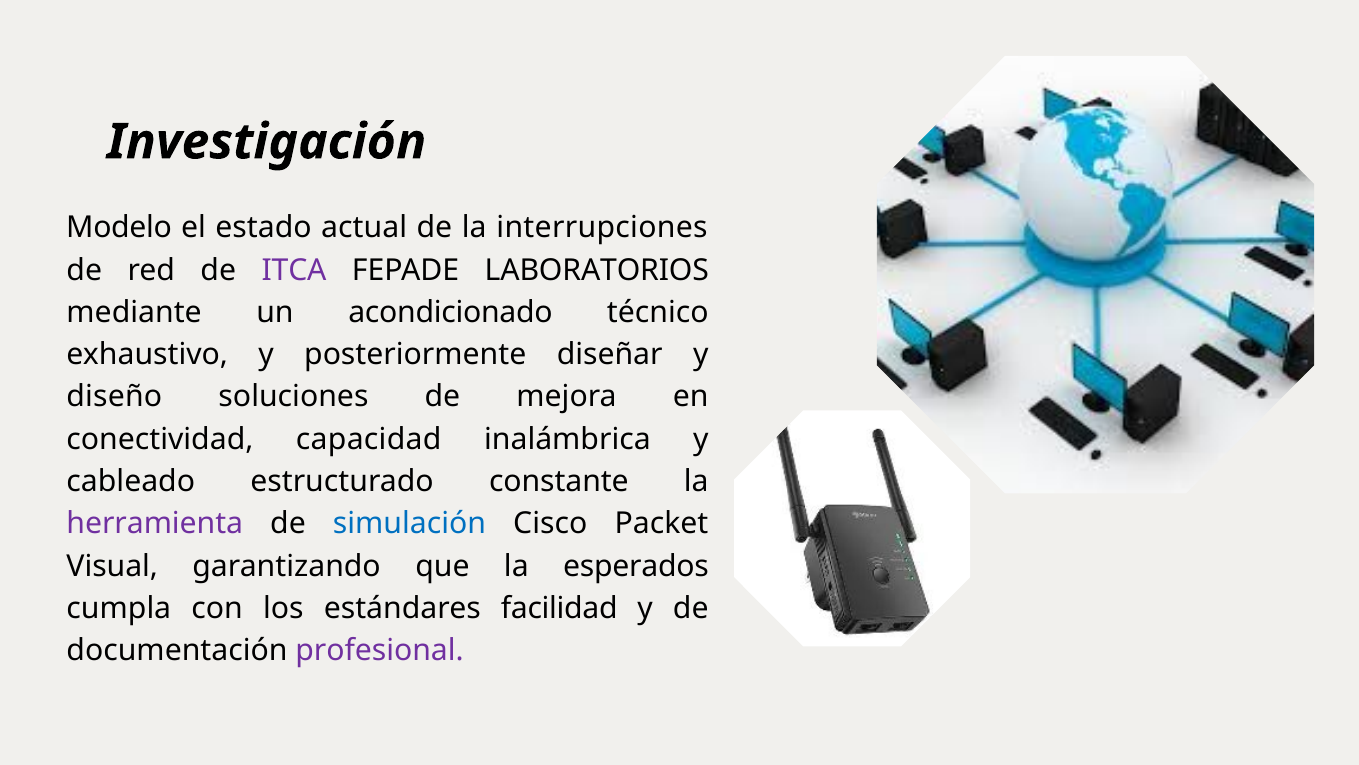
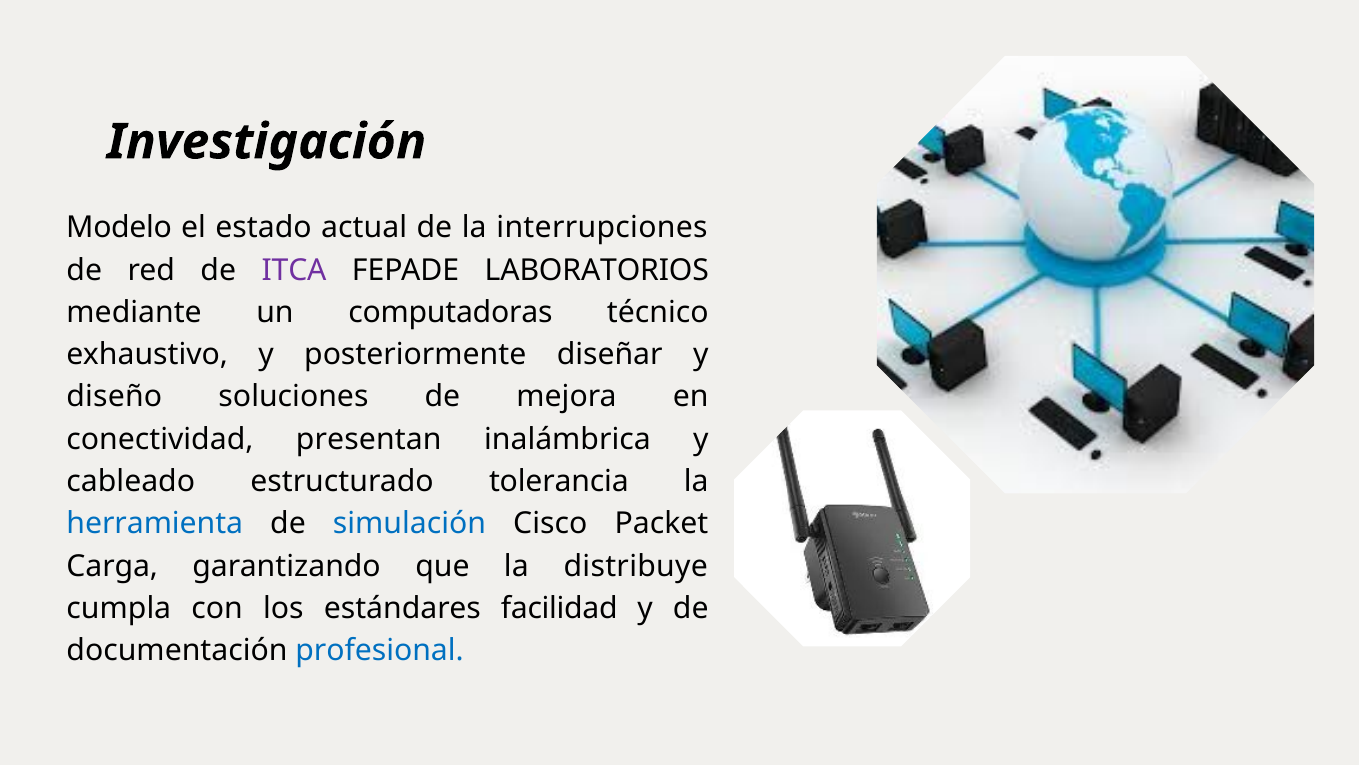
acondicionado: acondicionado -> computadoras
capacidad: capacidad -> presentan
constante: constante -> tolerancia
herramienta colour: purple -> blue
Visual: Visual -> Carga
esperados: esperados -> distribuye
profesional colour: purple -> blue
